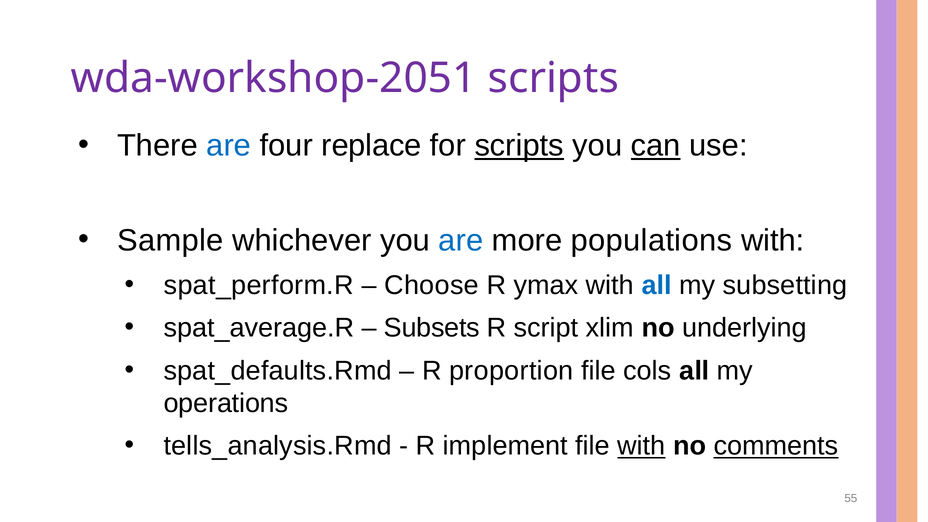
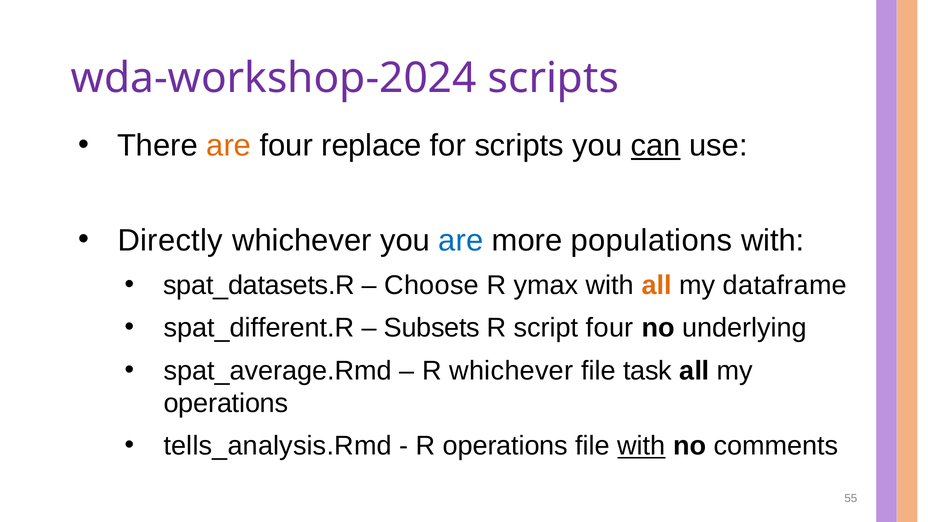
wda-workshop-2051: wda-workshop-2051 -> wda-workshop-2024
are at (229, 146) colour: blue -> orange
scripts at (519, 146) underline: present -> none
Sample: Sample -> Directly
spat_perform.R: spat_perform.R -> spat_datasets.R
all at (657, 285) colour: blue -> orange
subsetting: subsetting -> dataframe
spat_average.R: spat_average.R -> spat_different.R
script xlim: xlim -> four
spat_defaults.Rmd: spat_defaults.Rmd -> spat_average.Rmd
R proportion: proportion -> whichever
cols: cols -> task
R implement: implement -> operations
comments underline: present -> none
